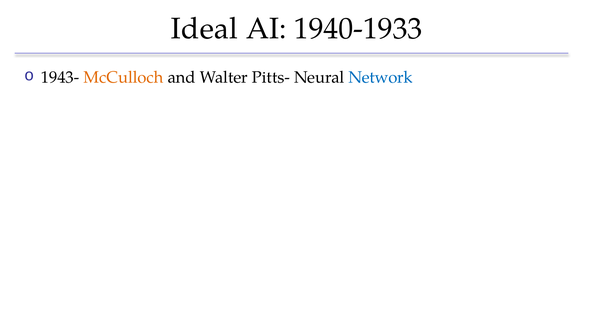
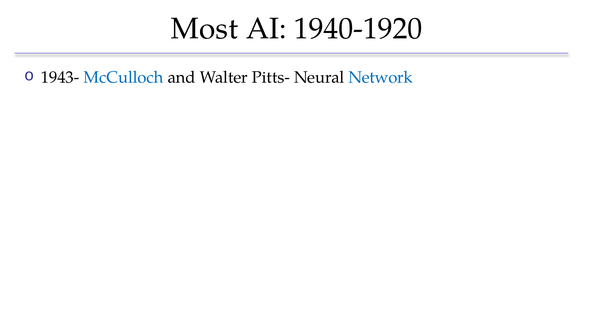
Ideal: Ideal -> Most
1940-1933: 1940-1933 -> 1940-1920
McCulloch colour: orange -> blue
